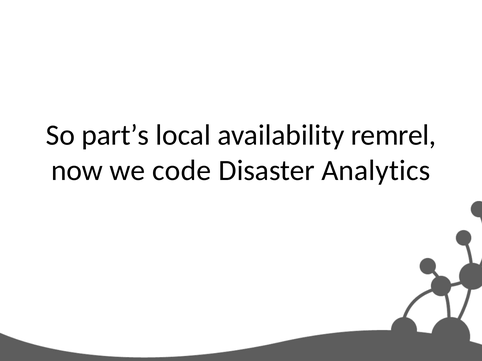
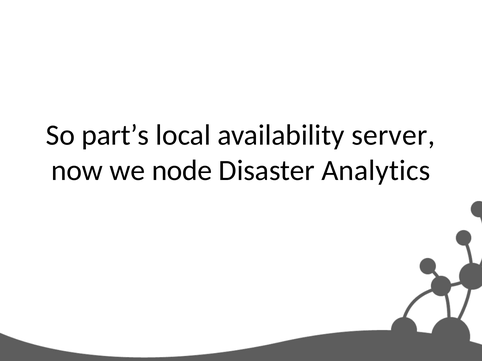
remrel: remrel -> server
code: code -> node
